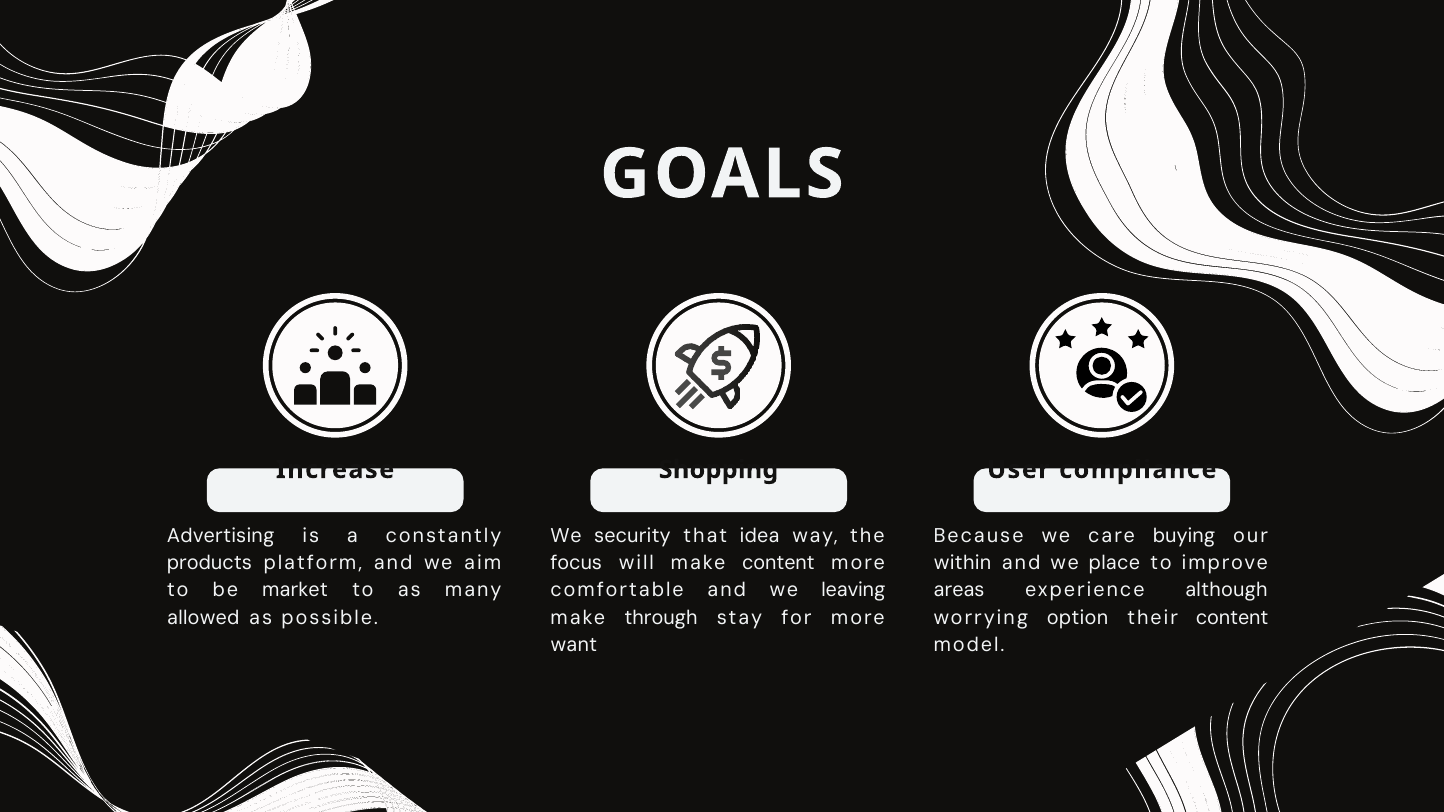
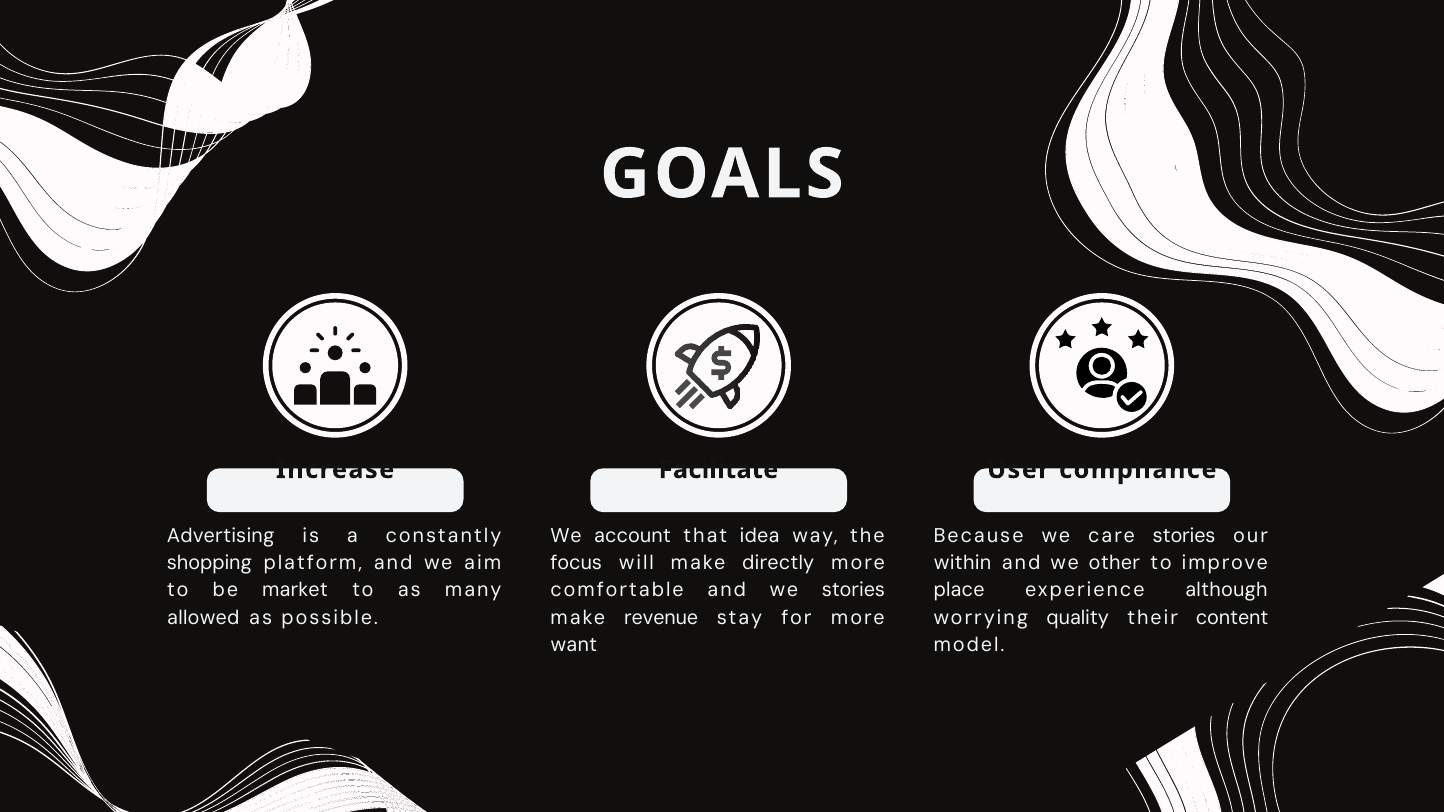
Shopping: Shopping -> Facilitate
security: security -> account
care buying: buying -> stories
products: products -> shopping
make content: content -> directly
place: place -> other
we leaving: leaving -> stories
areas: areas -> place
through: through -> revenue
option: option -> quality
